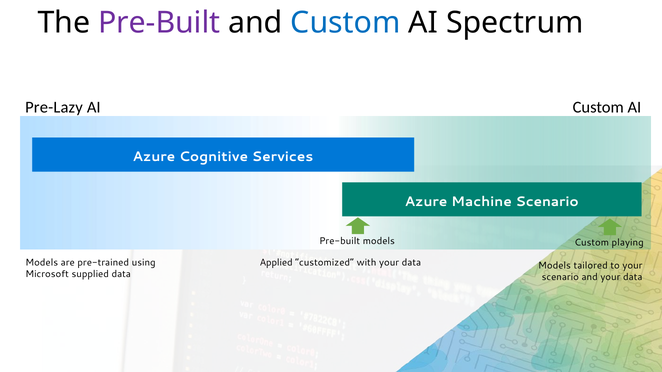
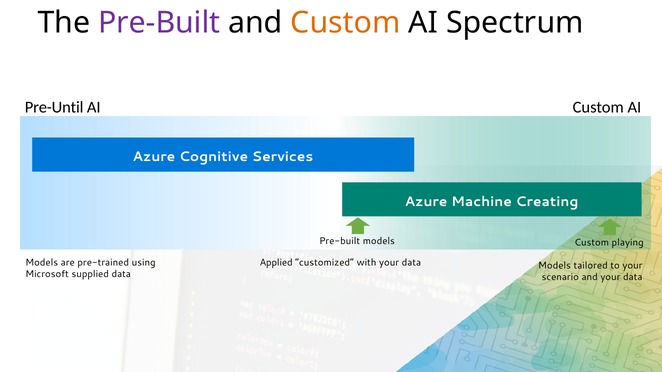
Custom at (346, 23) colour: blue -> orange
Pre-Lazy: Pre-Lazy -> Pre-Until
Machine Scenario: Scenario -> Creating
